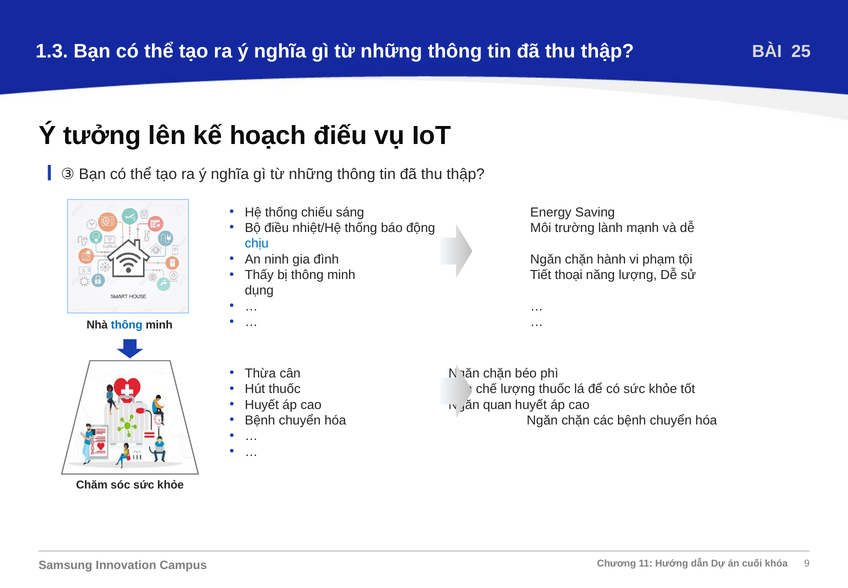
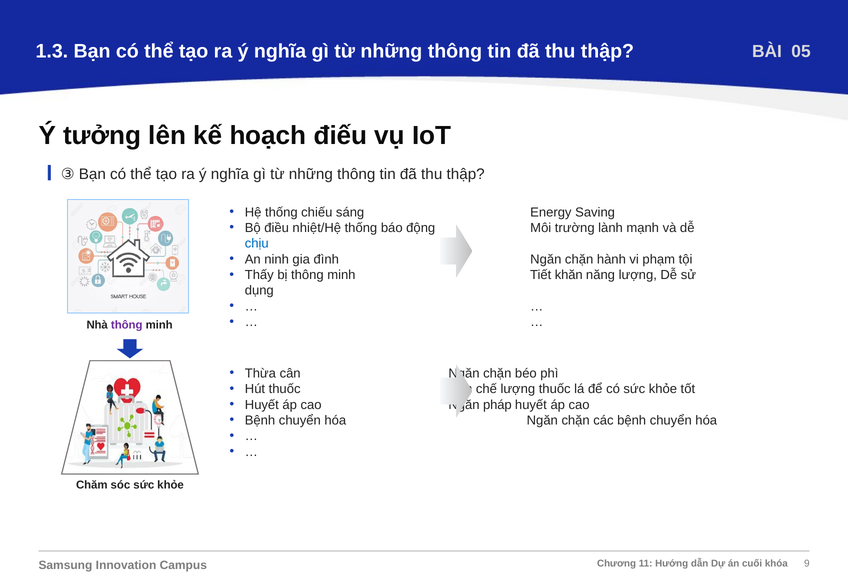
25: 25 -> 05
thoại: thoại -> khăn
thông at (127, 325) colour: blue -> purple
quan: quan -> pháp
